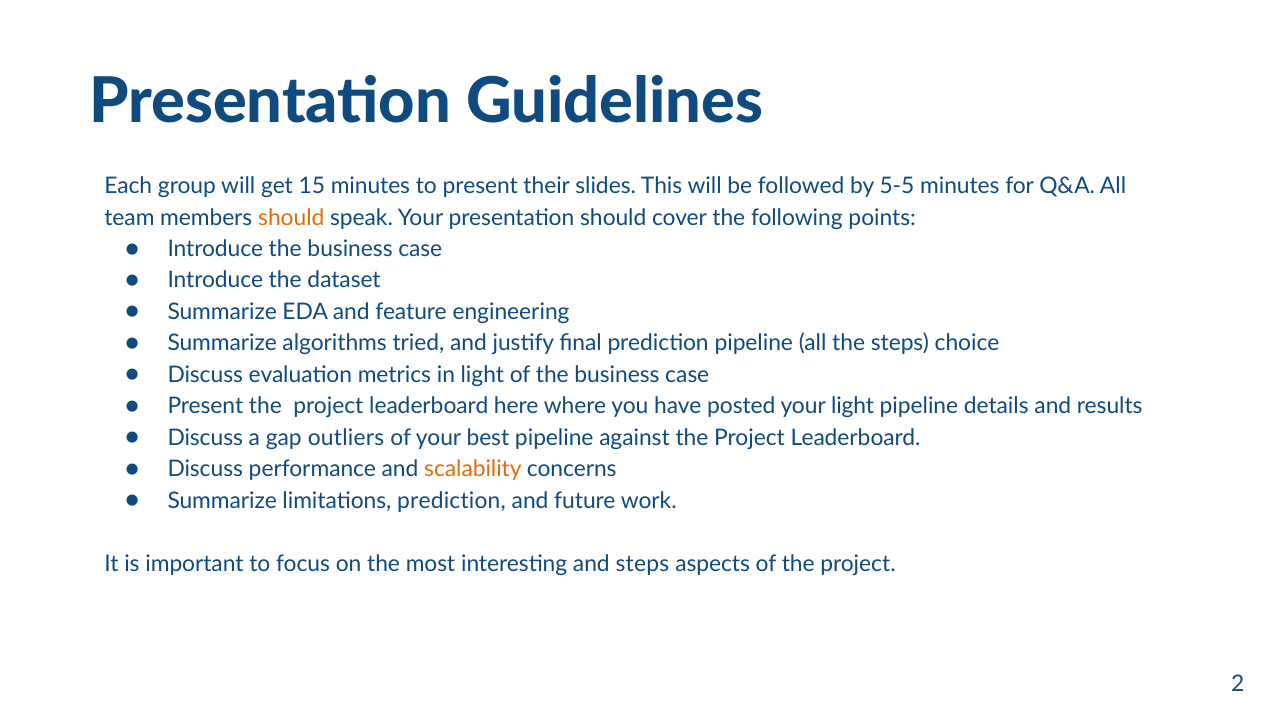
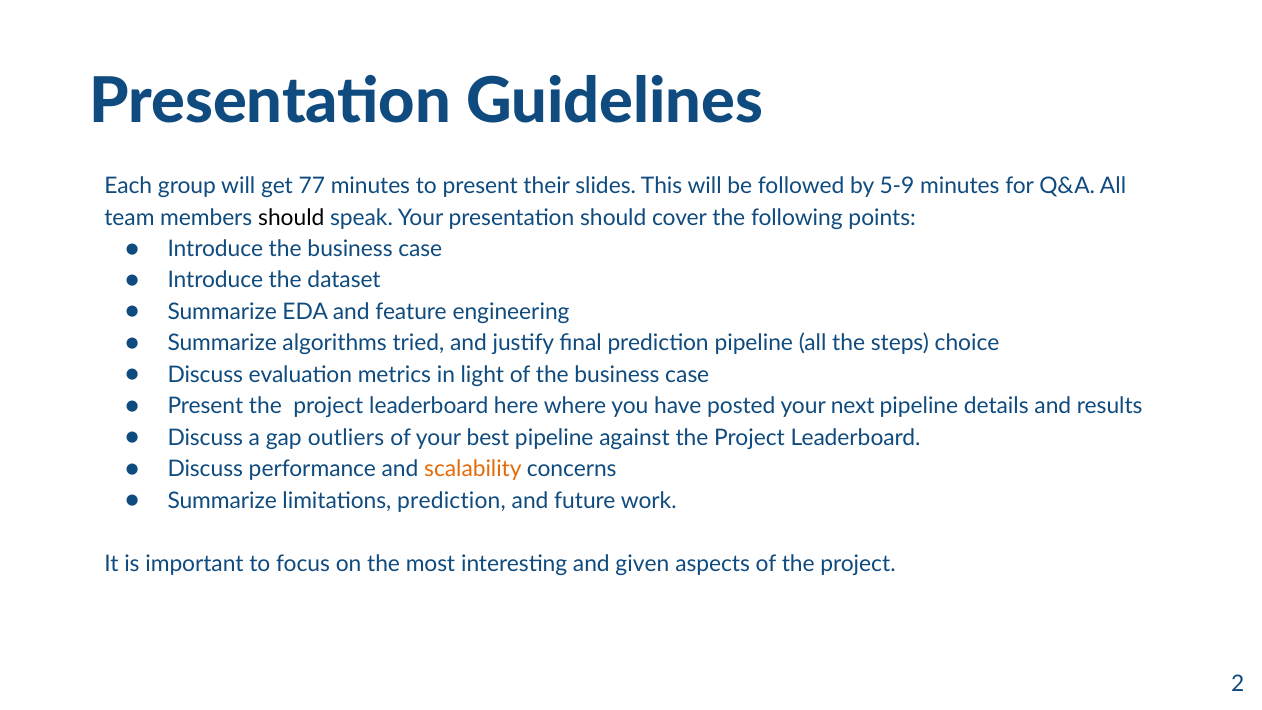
15: 15 -> 77
5-5: 5-5 -> 5-9
should at (291, 217) colour: orange -> black
your light: light -> next
and steps: steps -> given
